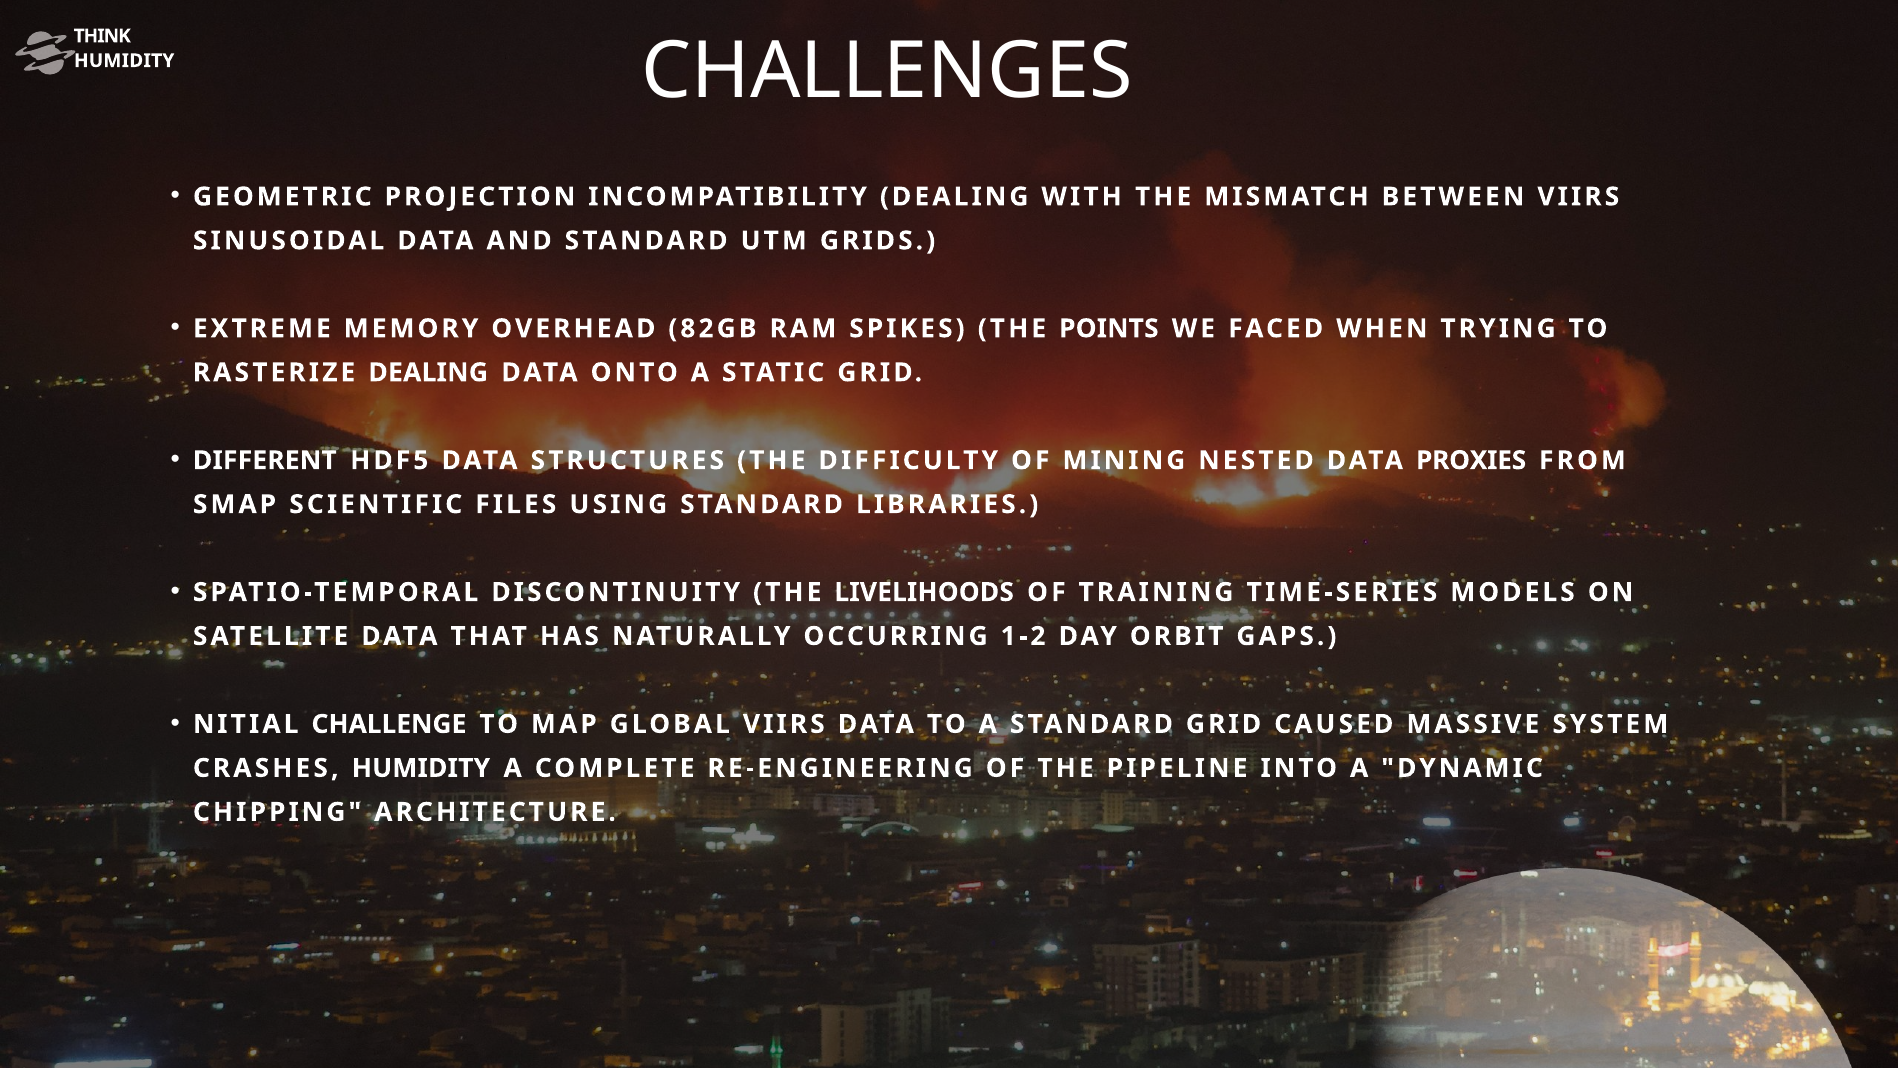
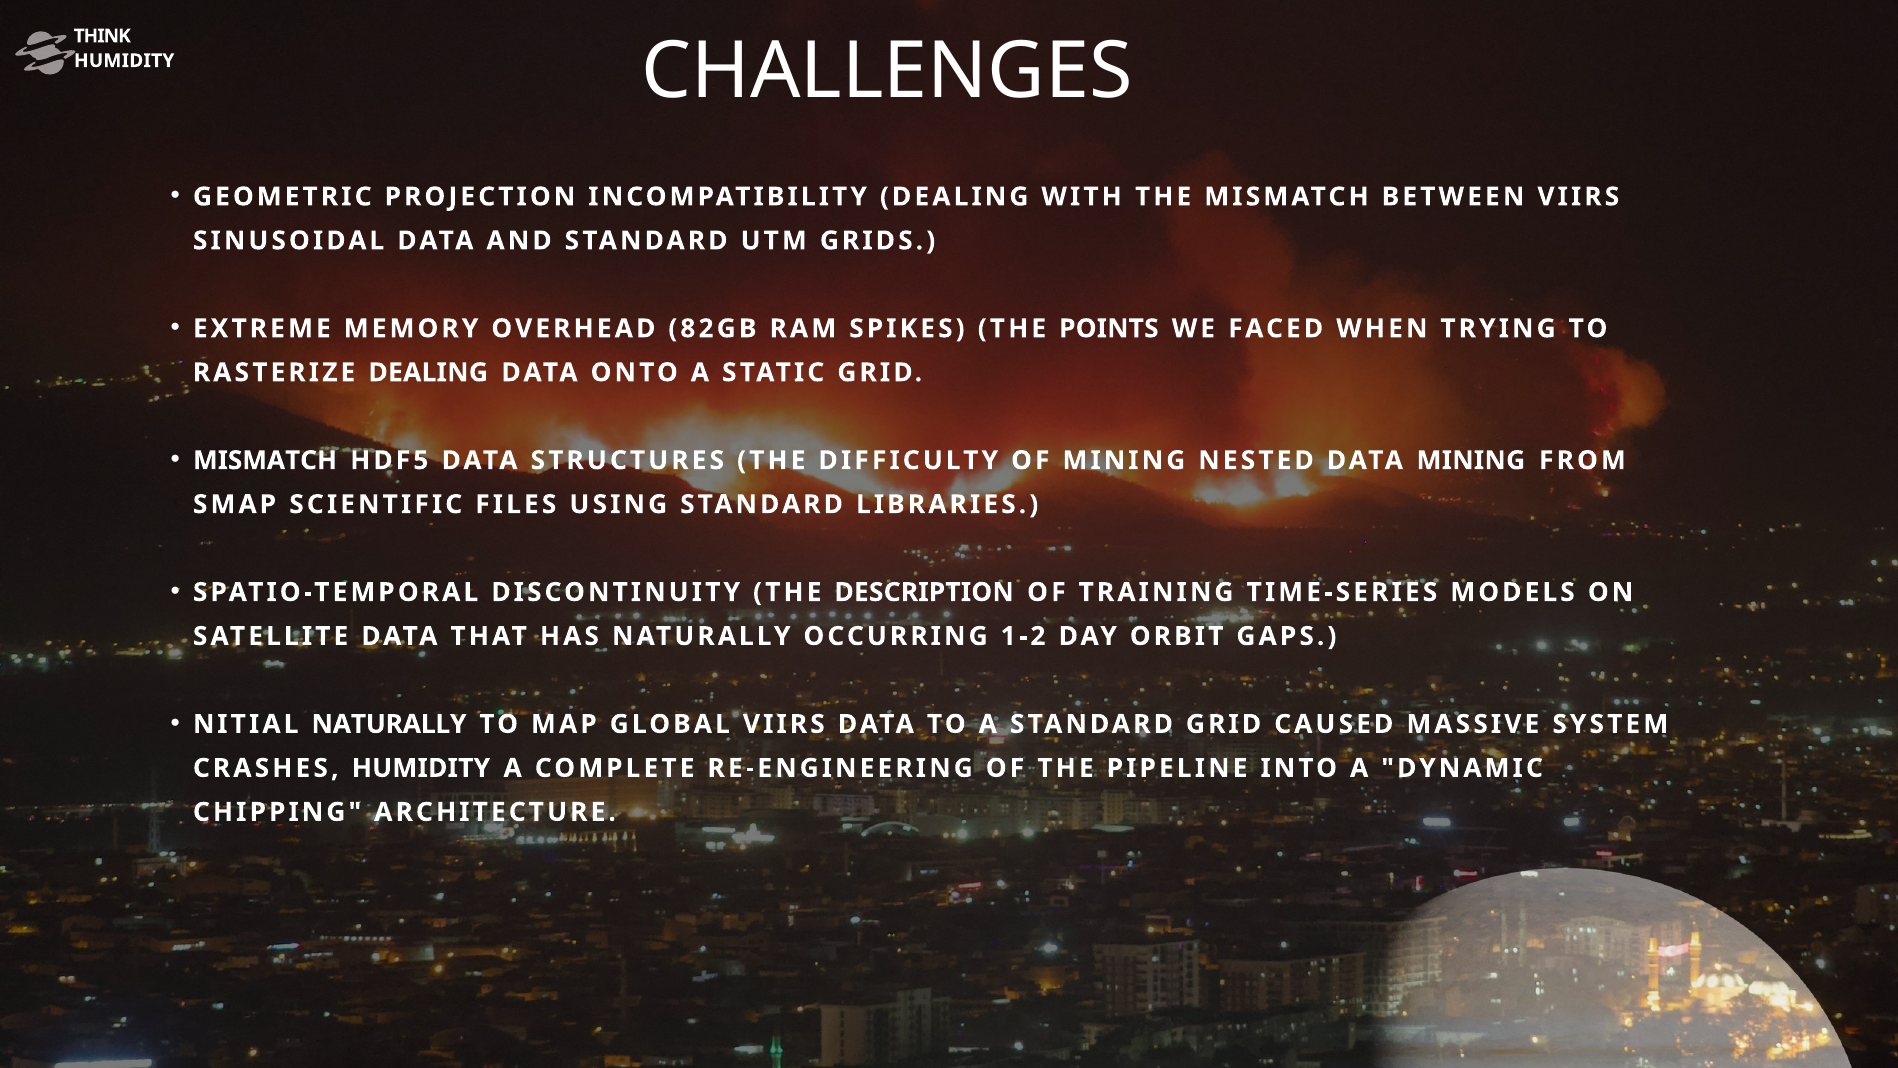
DIFFERENT at (265, 460): DIFFERENT -> MISMATCH
DATA PROXIES: PROXIES -> MINING
LIVELIHOODS: LIVELIHOODS -> DESCRIPTION
NITIAL CHALLENGE: CHALLENGE -> NATURALLY
